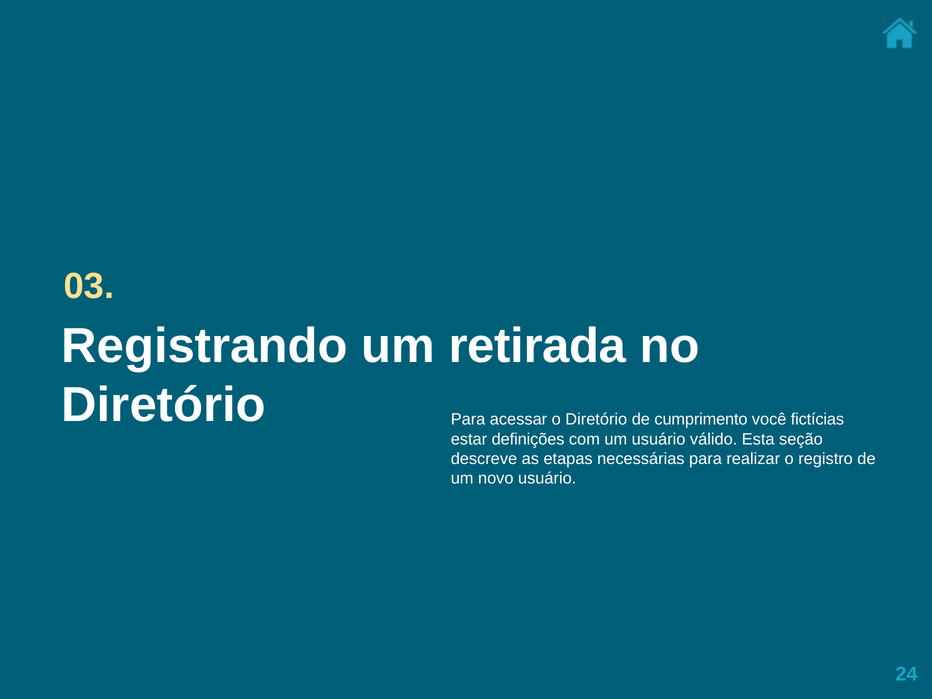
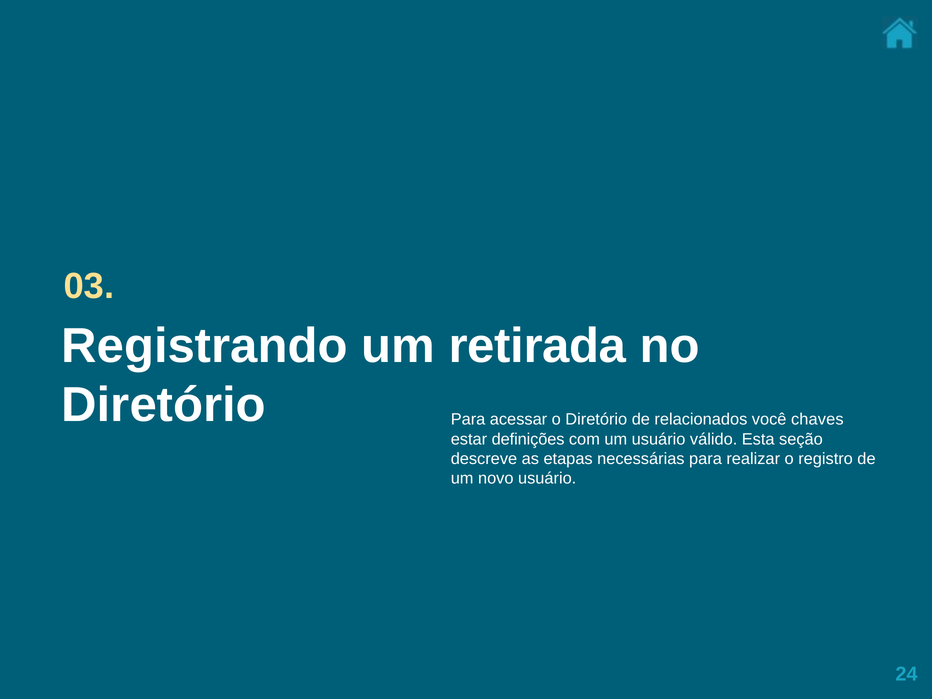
cumprimento: cumprimento -> relacionados
fictícias: fictícias -> chaves
